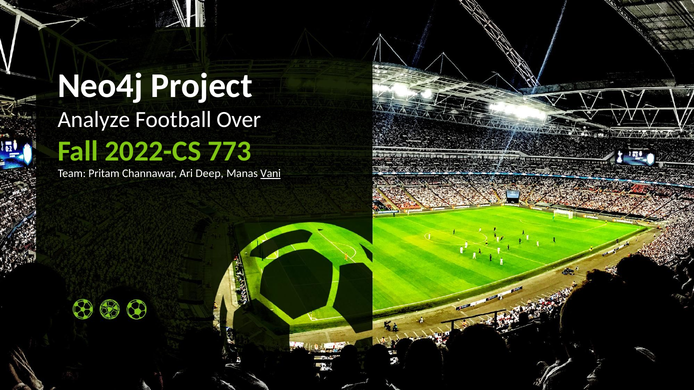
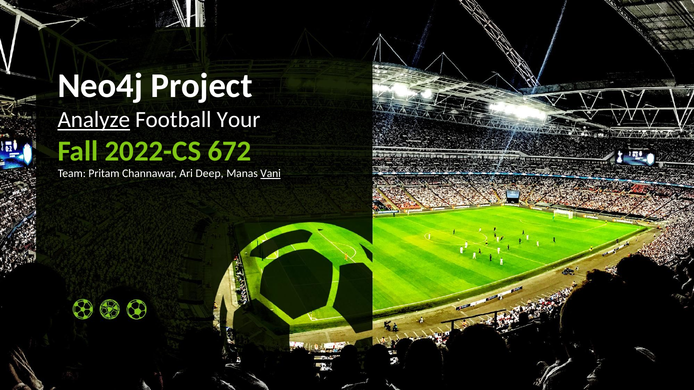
Analyze underline: none -> present
Over: Over -> Your
773: 773 -> 672
